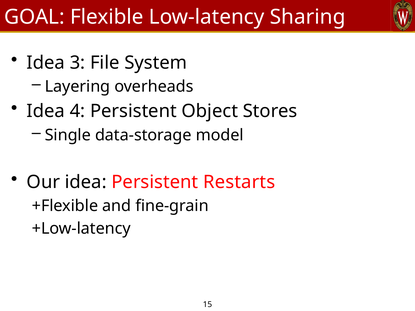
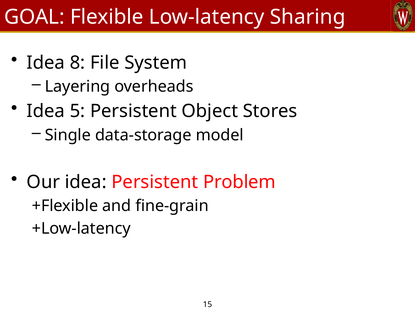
3: 3 -> 8
4: 4 -> 5
Restarts: Restarts -> Problem
